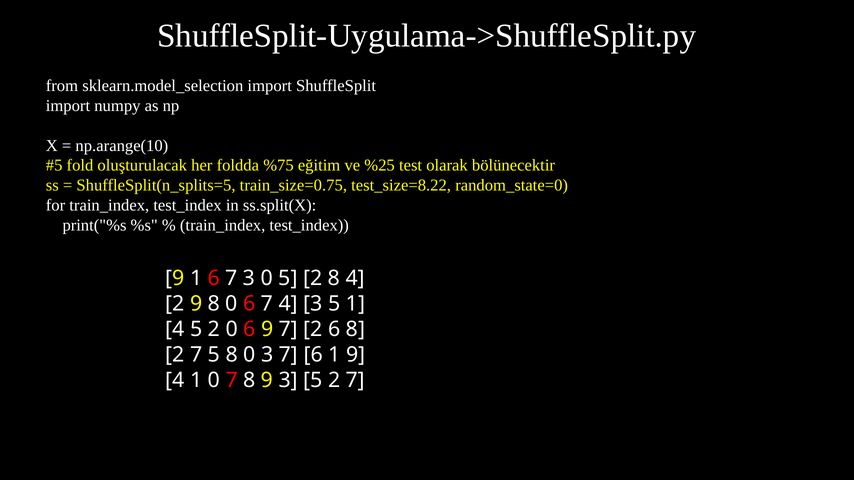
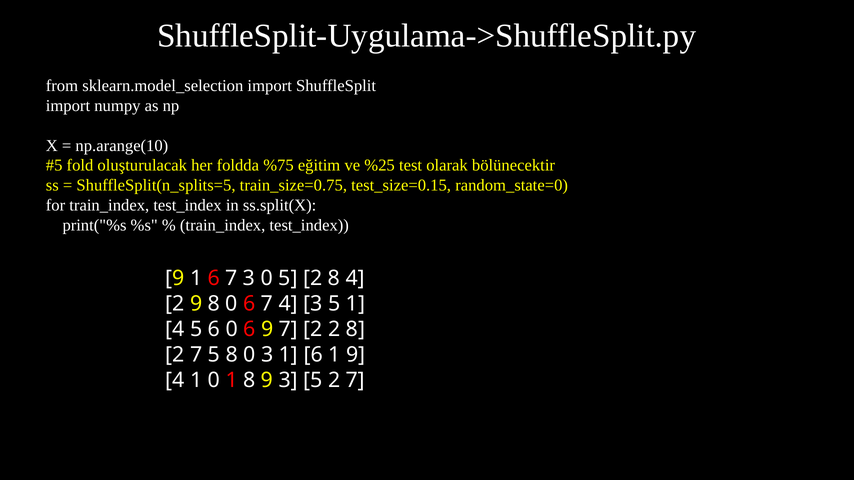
test_size=8.22: test_size=8.22 -> test_size=0.15
4 5 2: 2 -> 6
2 6: 6 -> 2
3 7: 7 -> 1
0 7: 7 -> 1
